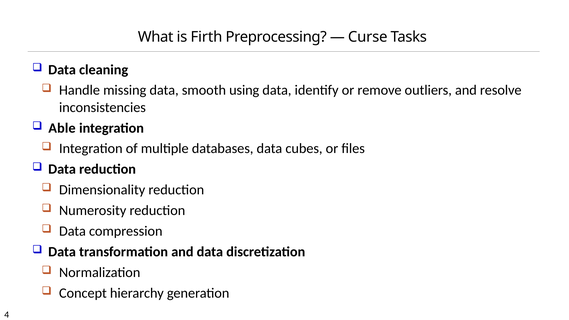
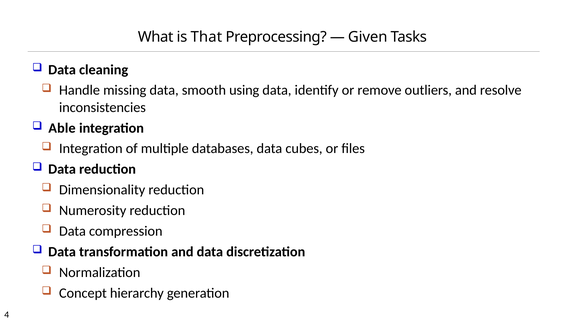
Firth: Firth -> That
Curse: Curse -> Given
